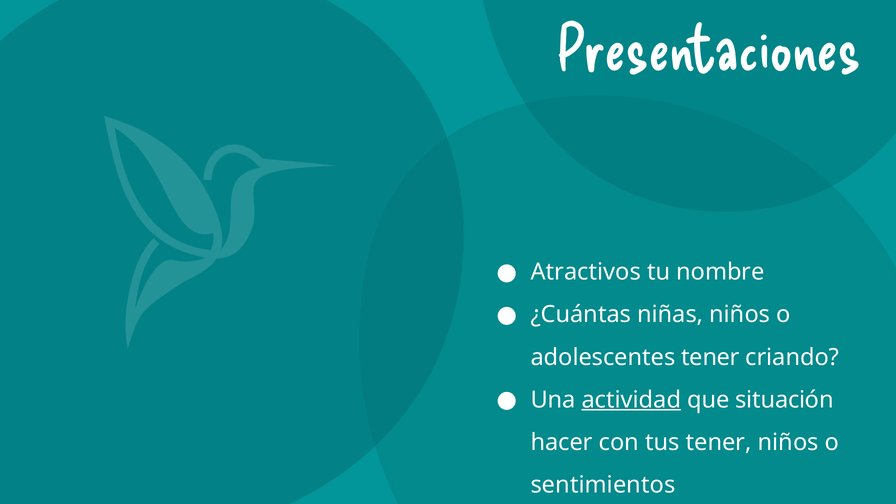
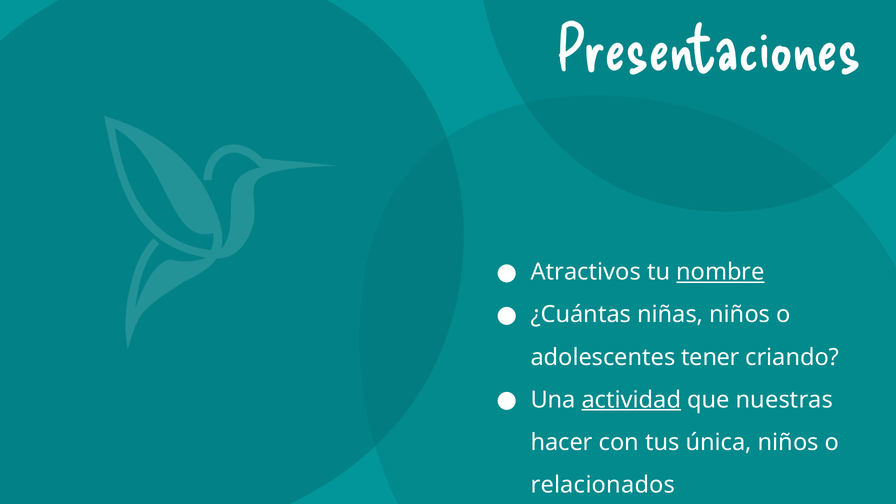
nombre underline: none -> present
situación: situación -> nuestras
tus tener: tener -> única
sentimientos: sentimientos -> relacionados
